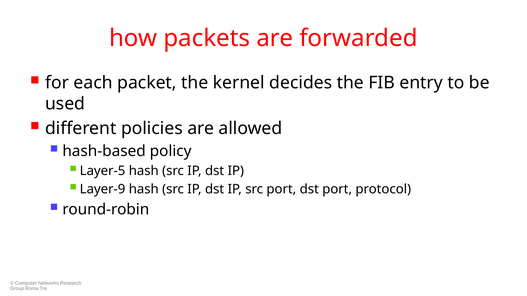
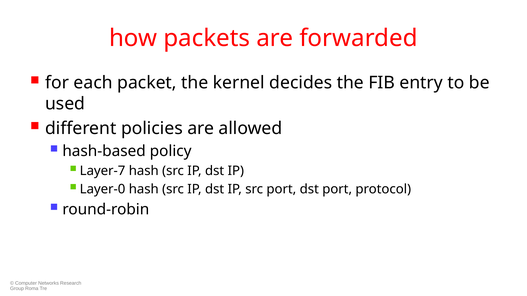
Layer-5: Layer-5 -> Layer-7
Layer-9: Layer-9 -> Layer-0
